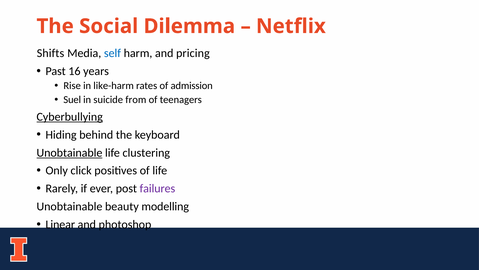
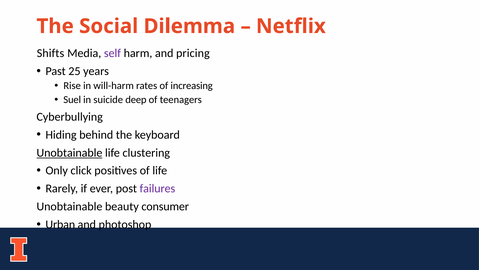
self colour: blue -> purple
16: 16 -> 25
like-harm: like-harm -> will-harm
admission: admission -> increasing
from: from -> deep
Cyberbullying underline: present -> none
modelling: modelling -> consumer
Linear: Linear -> Urban
